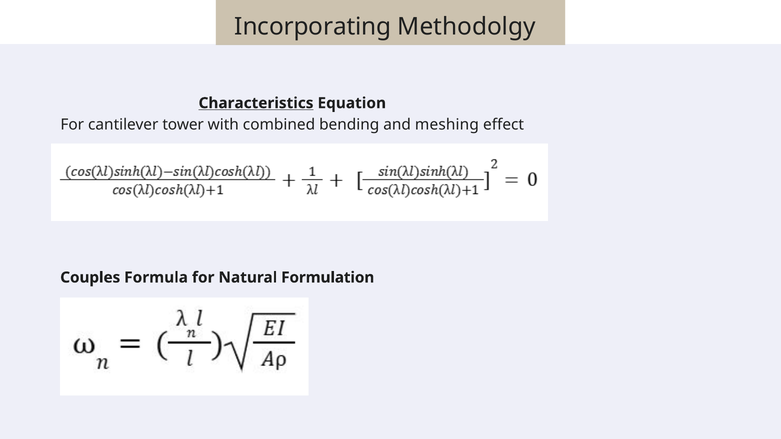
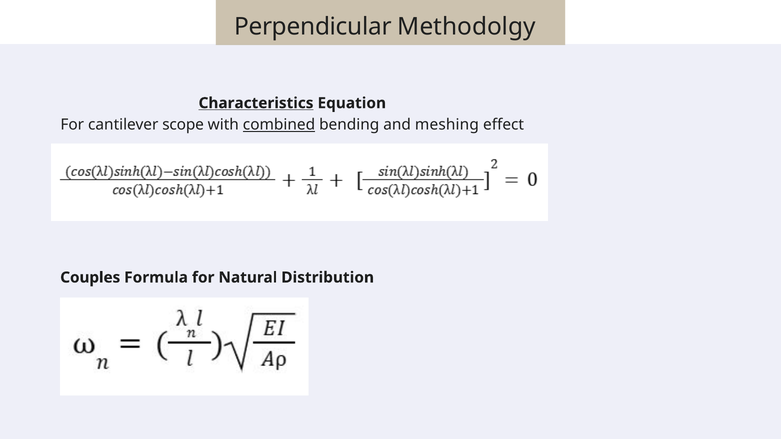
Incorporating: Incorporating -> Perpendicular
tower: tower -> scope
combined underline: none -> present
Formulation: Formulation -> Distribution
